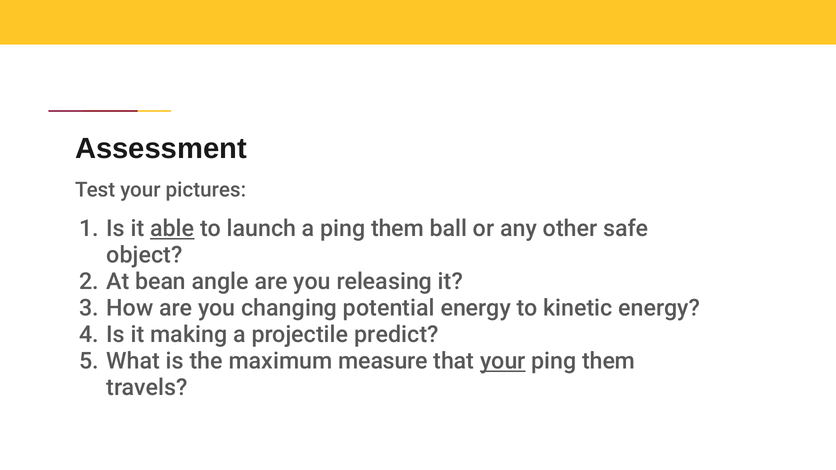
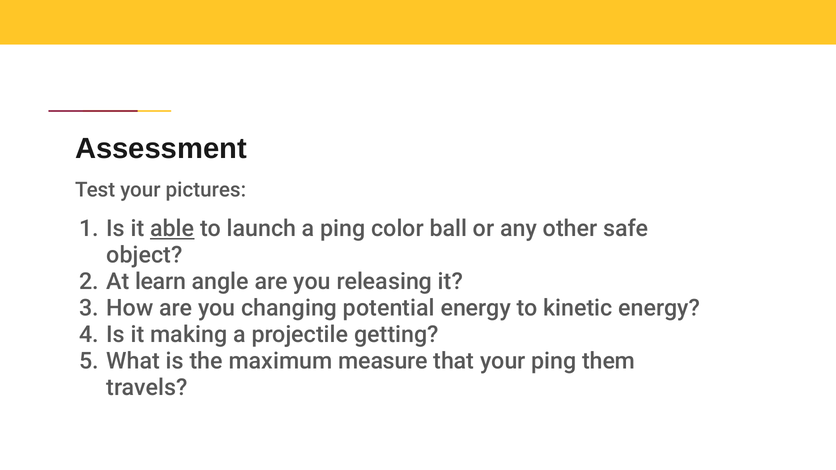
a ping them: them -> color
bean: bean -> learn
predict: predict -> getting
your at (503, 361) underline: present -> none
